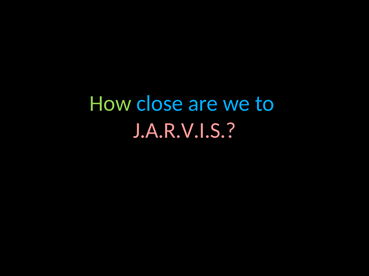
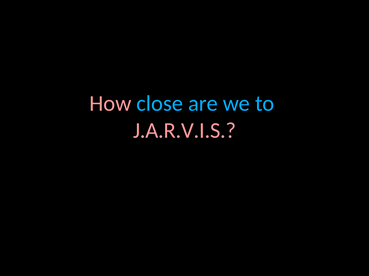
How colour: light green -> pink
